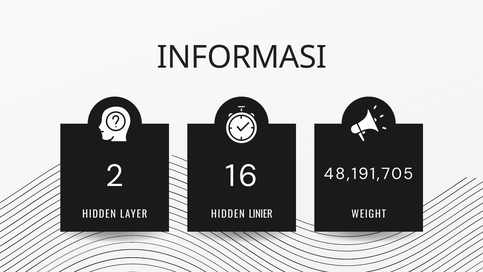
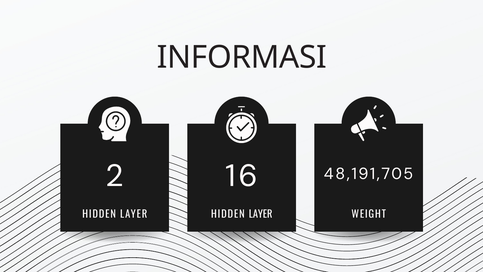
LAYER HIDDEN LINIER: LINIER -> LAYER
